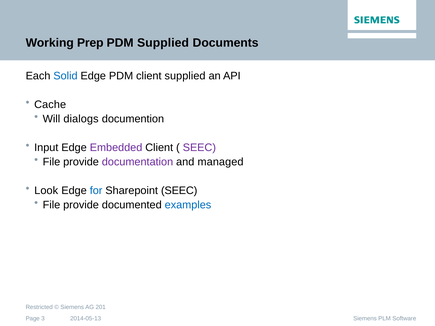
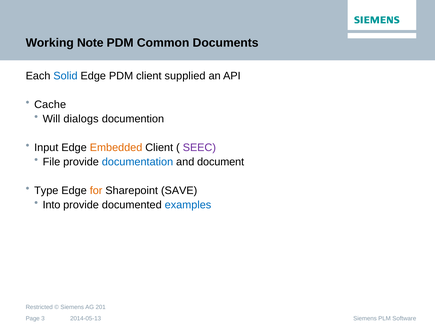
Prep: Prep -> Note
PDM Supplied: Supplied -> Common
Embedded colour: purple -> orange
documentation colour: purple -> blue
managed: managed -> document
Look: Look -> Type
for colour: blue -> orange
Sharepoint SEEC: SEEC -> SAVE
File at (51, 205): File -> Into
